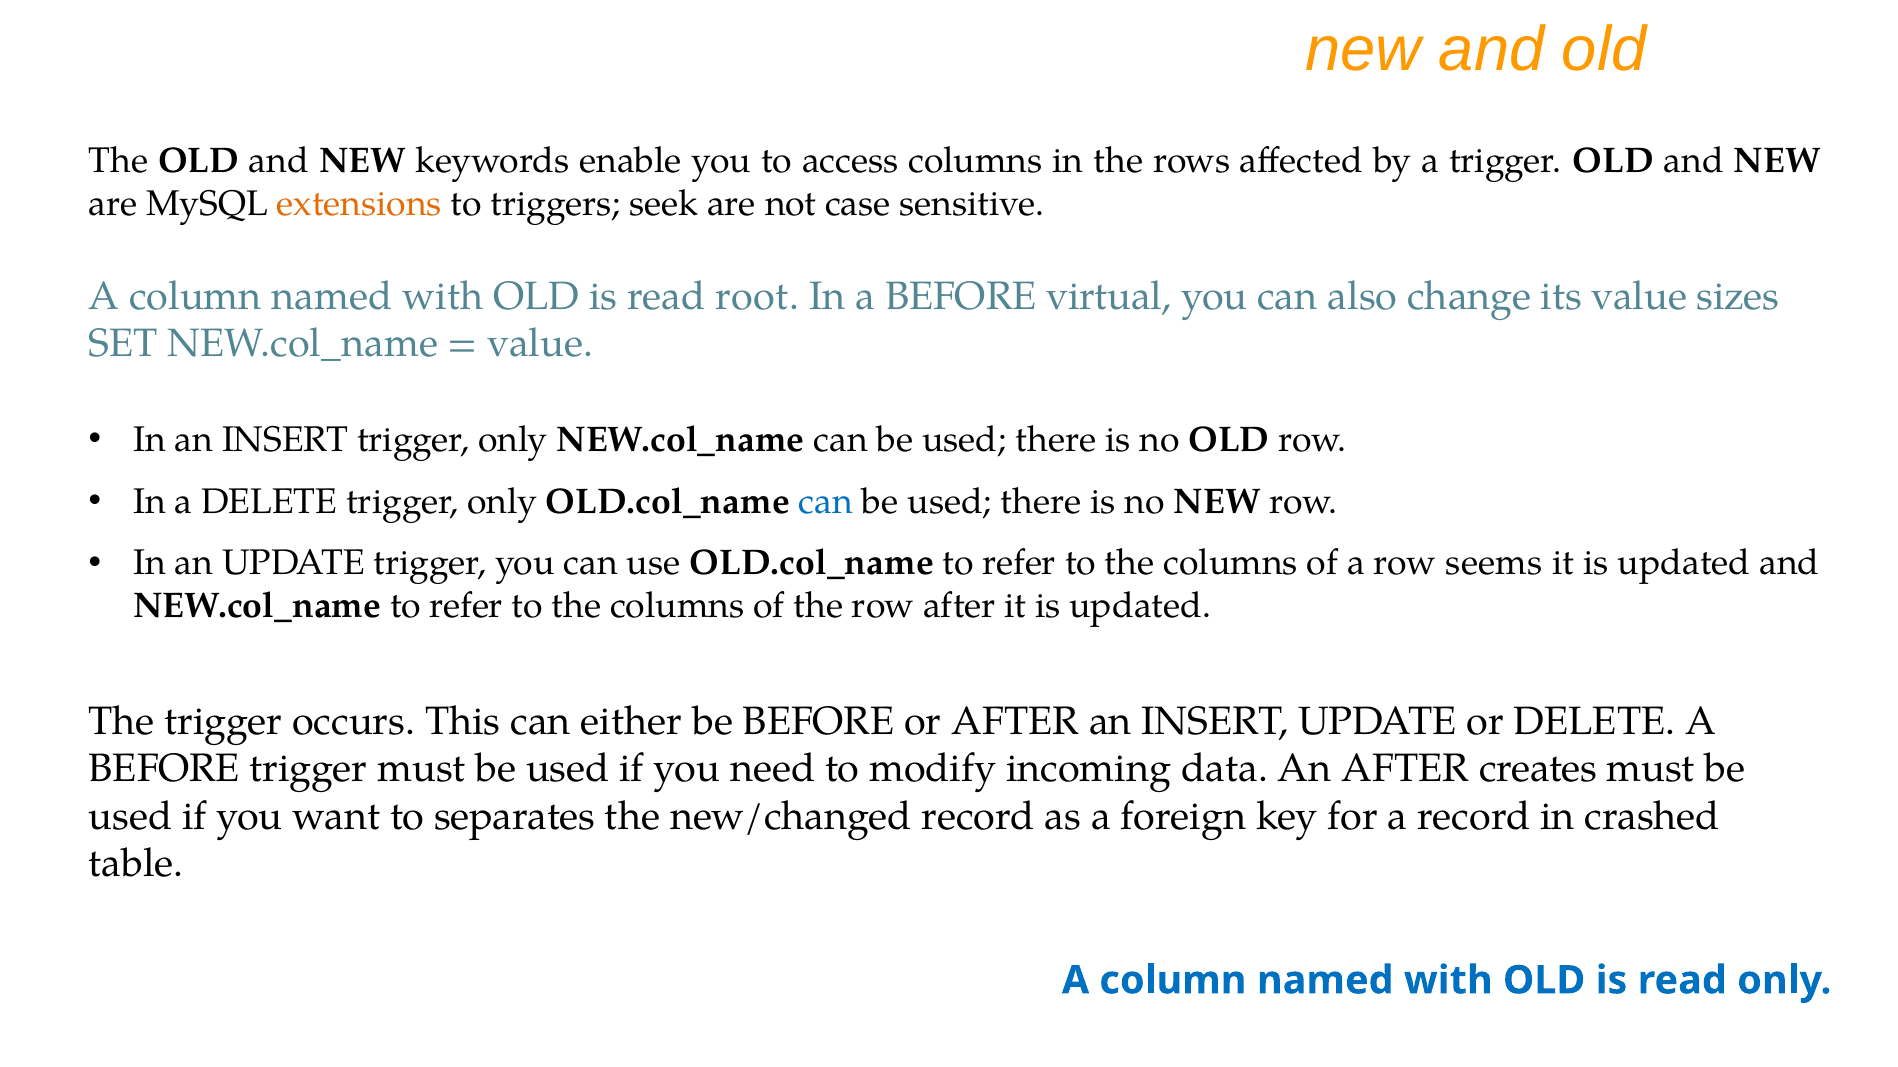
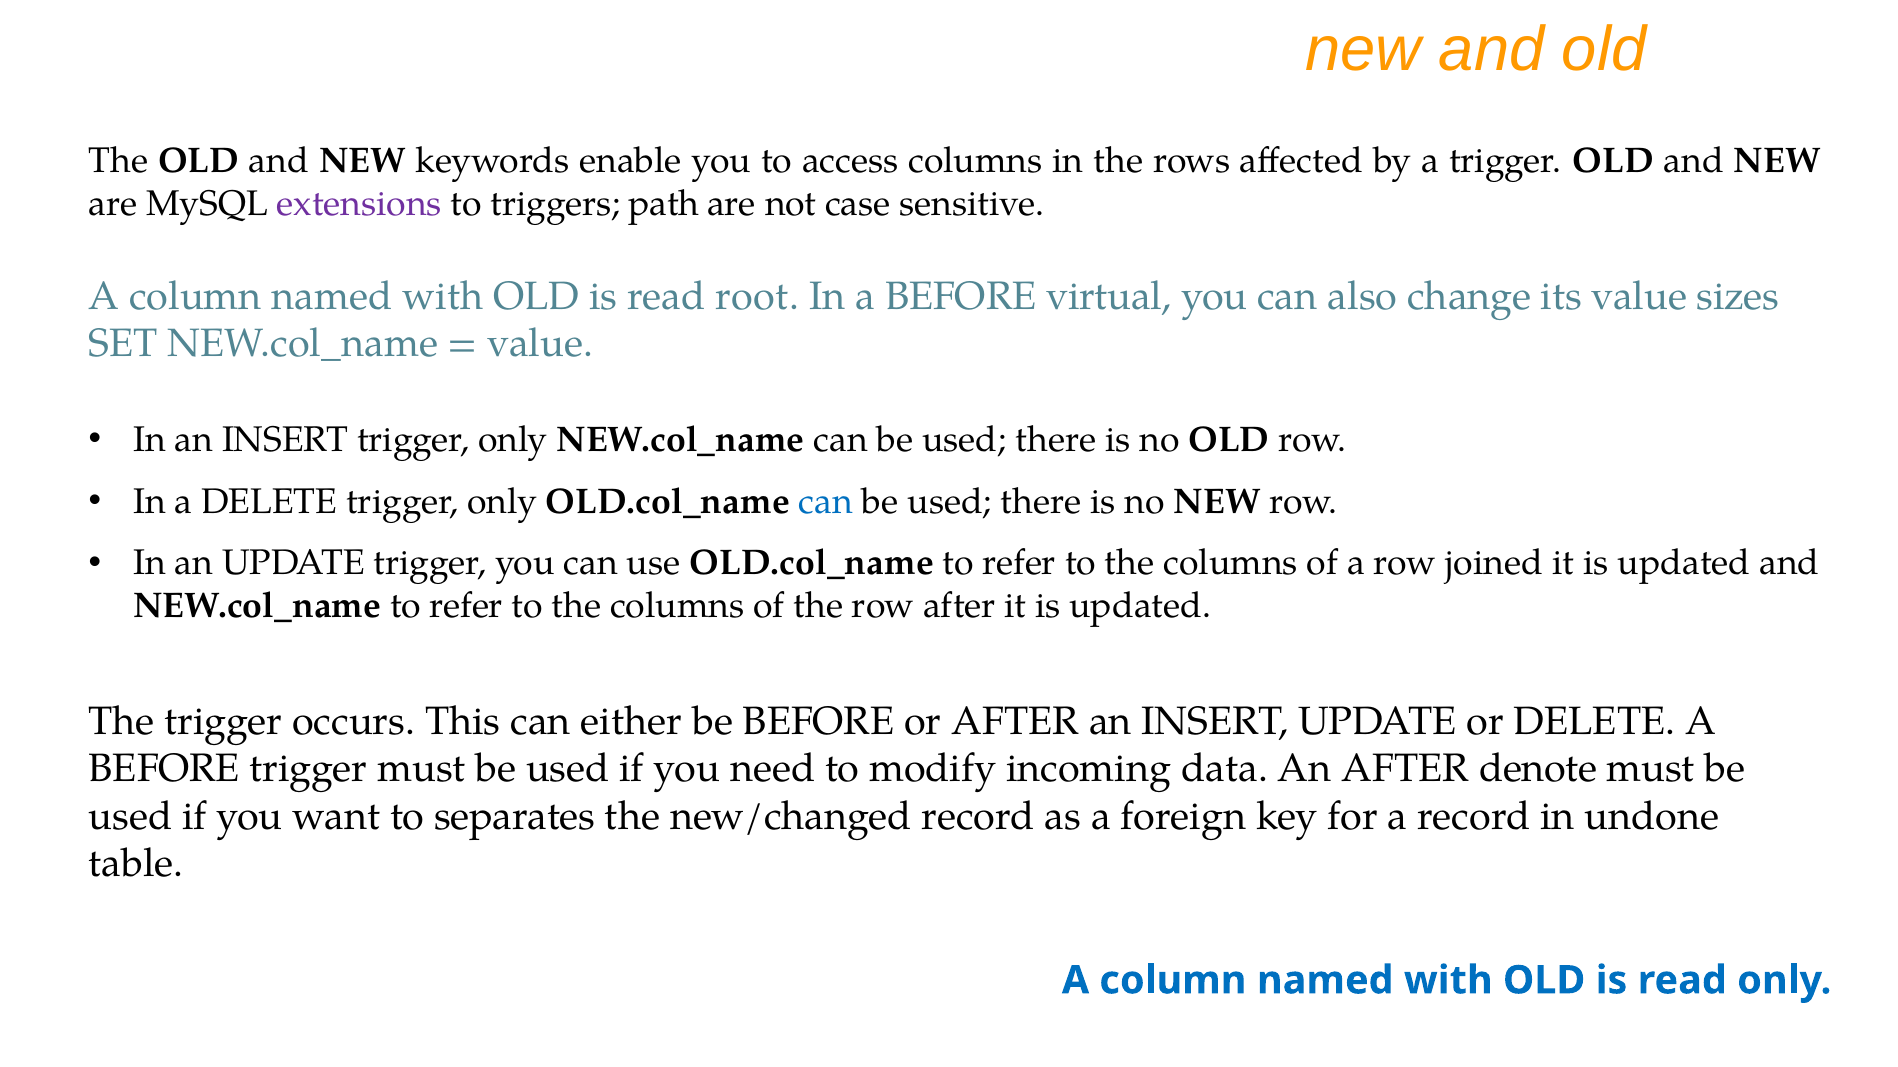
extensions colour: orange -> purple
seek: seek -> path
seems: seems -> joined
creates: creates -> denote
crashed: crashed -> undone
